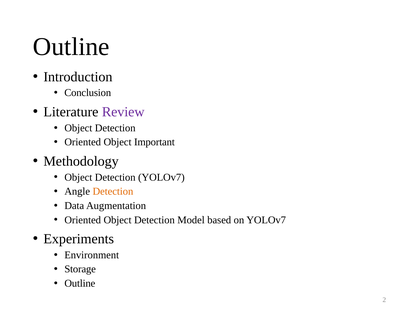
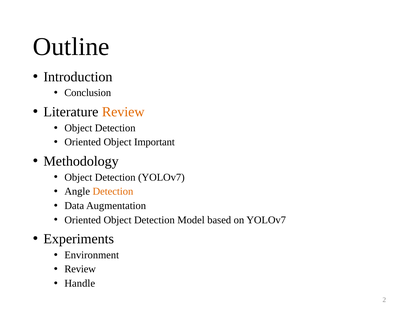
Review at (123, 112) colour: purple -> orange
Storage at (80, 269): Storage -> Review
Outline at (80, 284): Outline -> Handle
